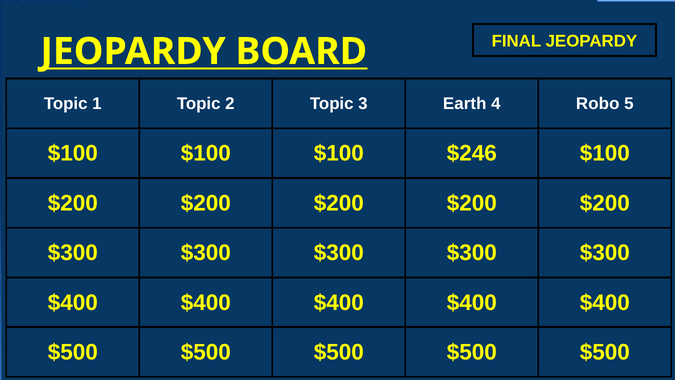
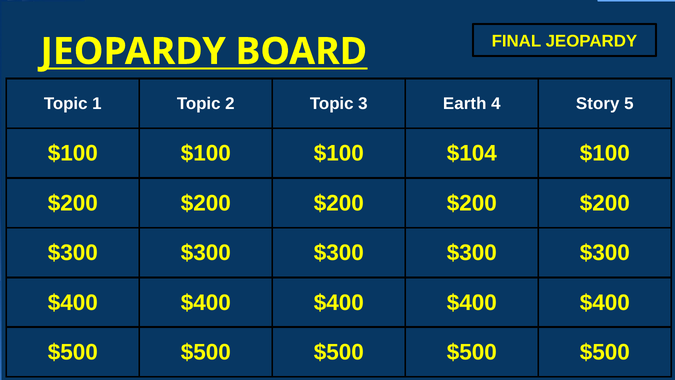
Robo: Robo -> Story
$246: $246 -> $104
